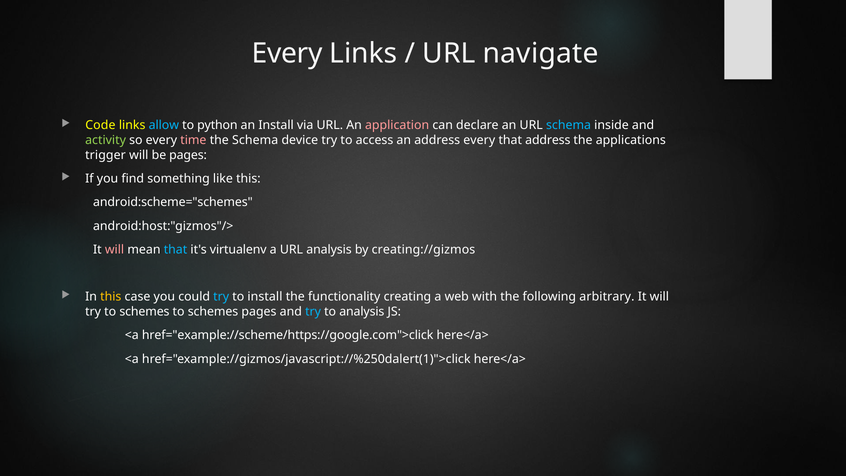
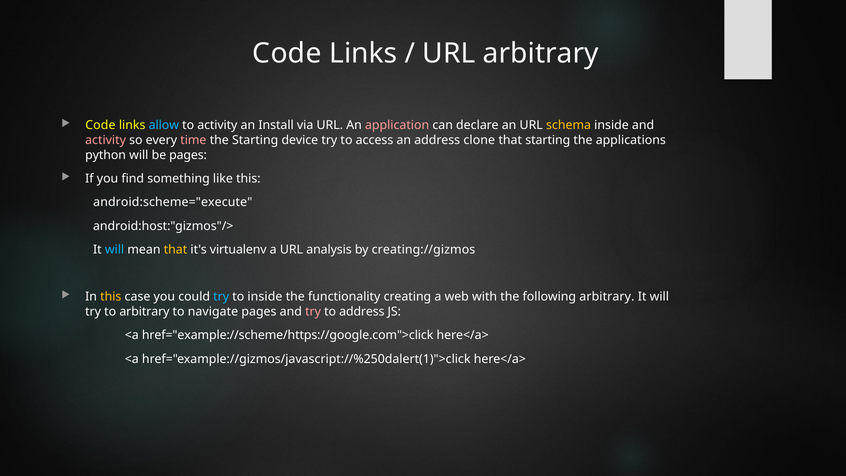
Every at (287, 53): Every -> Code
URL navigate: navigate -> arbitrary
to python: python -> activity
schema at (569, 125) colour: light blue -> yellow
activity at (106, 140) colour: light green -> pink
the Schema: Schema -> Starting
address every: every -> clone
that address: address -> starting
trigger: trigger -> python
android:scheme="schemes: android:scheme="schemes -> android:scheme="execute
will at (115, 250) colour: pink -> light blue
that at (176, 250) colour: light blue -> yellow
to install: install -> inside
try to schemes: schemes -> arbitrary
schemes at (213, 312): schemes -> navigate
try at (313, 312) colour: light blue -> pink
to analysis: analysis -> address
